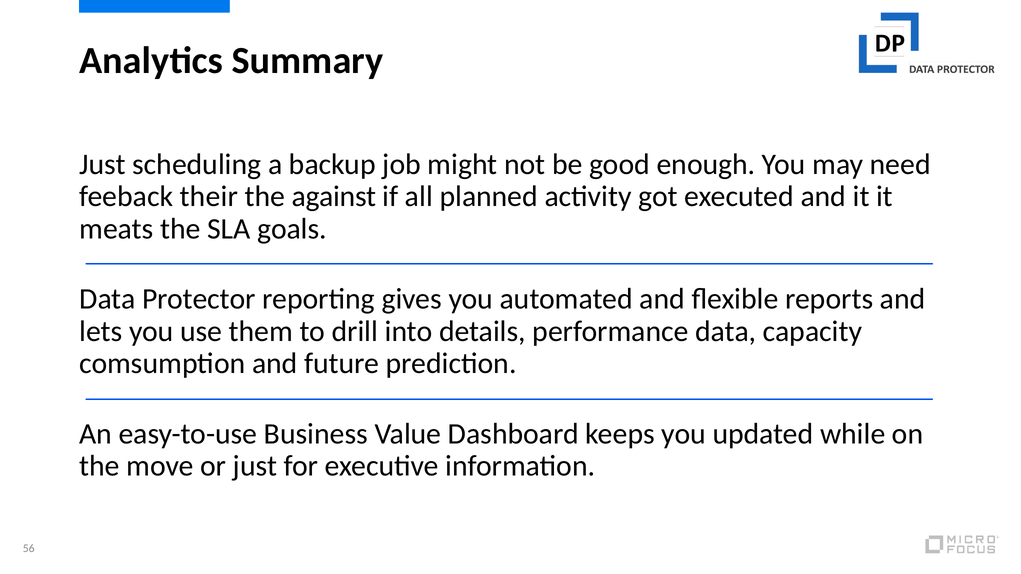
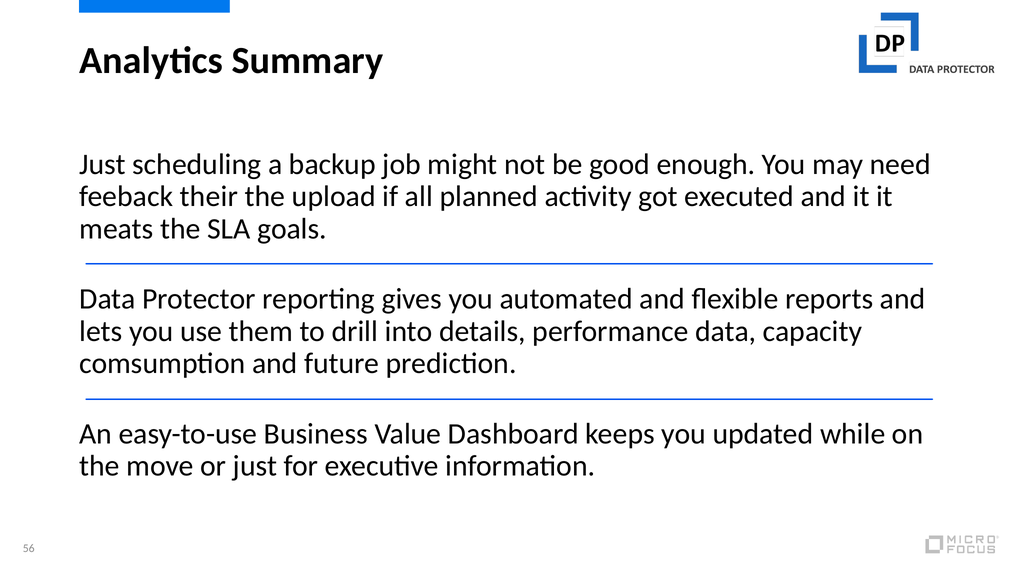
against: against -> upload
